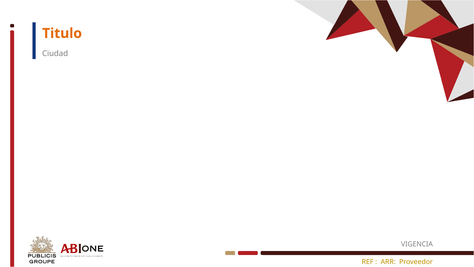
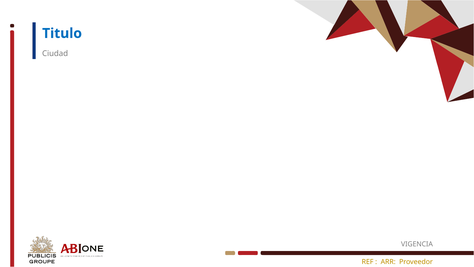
Titulo colour: orange -> blue
